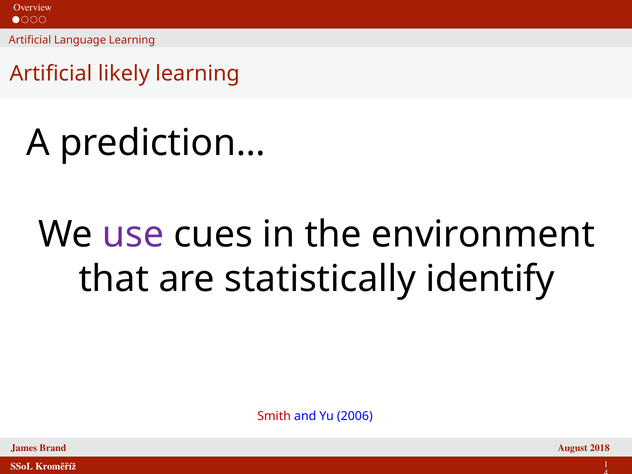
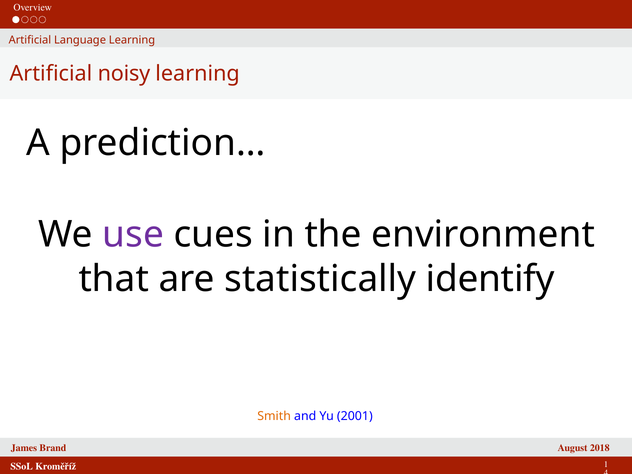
likely: likely -> noisy
Smith colour: red -> orange
2006: 2006 -> 2001
